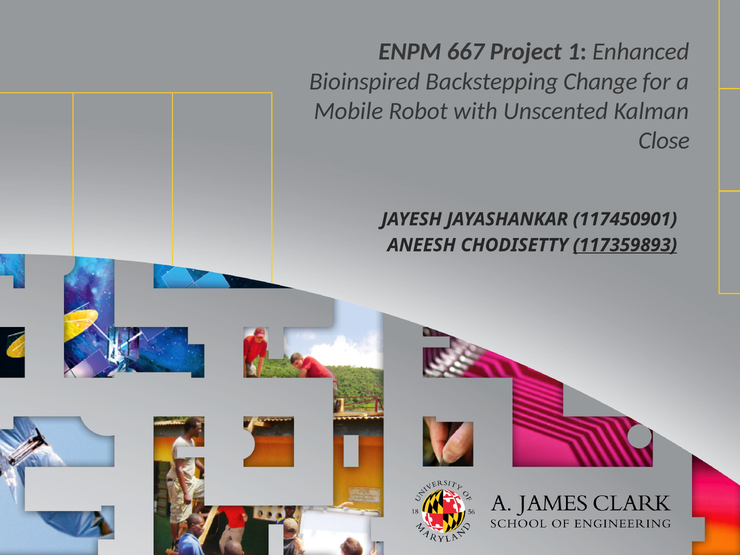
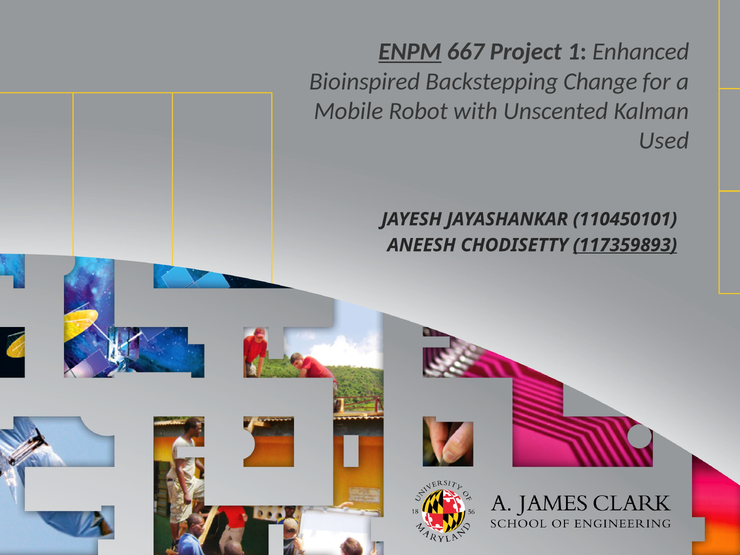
ENPM underline: none -> present
Close: Close -> Used
117450901: 117450901 -> 110450101
